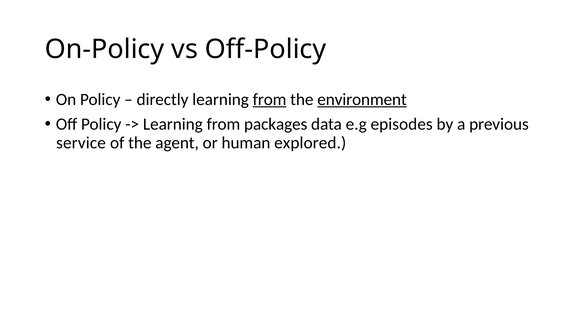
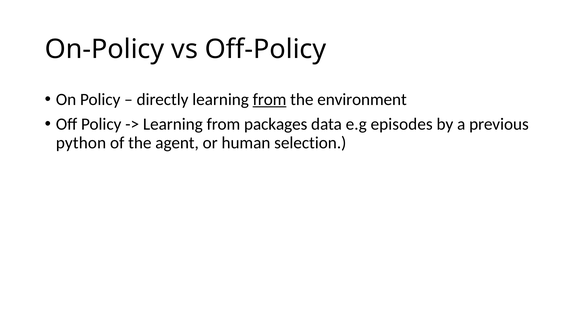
environment underline: present -> none
service: service -> python
explored: explored -> selection
